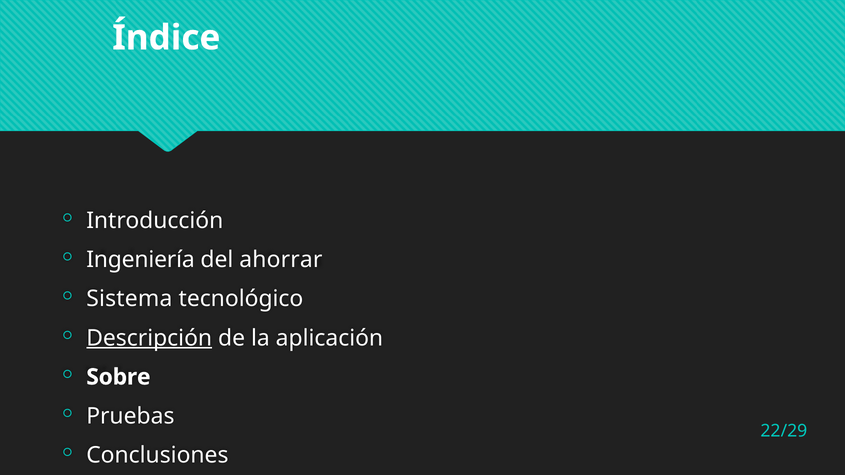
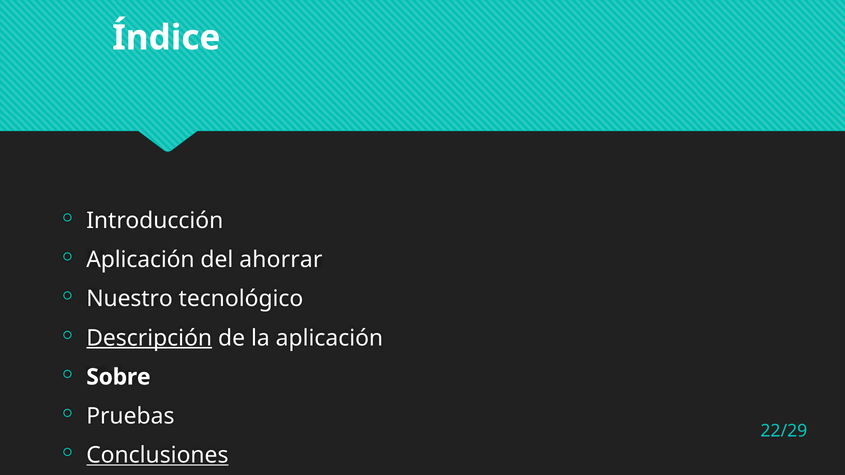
Ingeniería at (140, 260): Ingeniería -> Aplicación
Sistema: Sistema -> Nuestro
Conclusiones underline: none -> present
